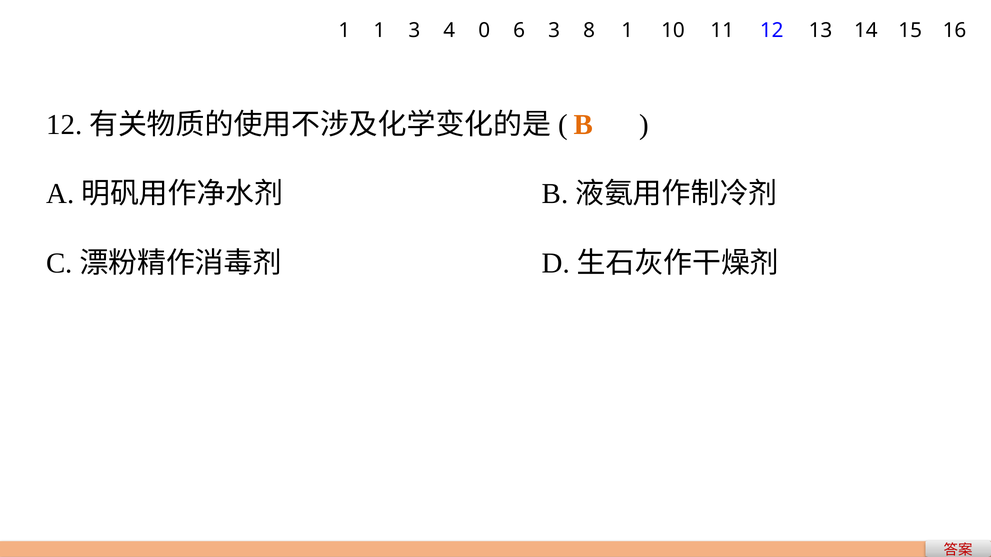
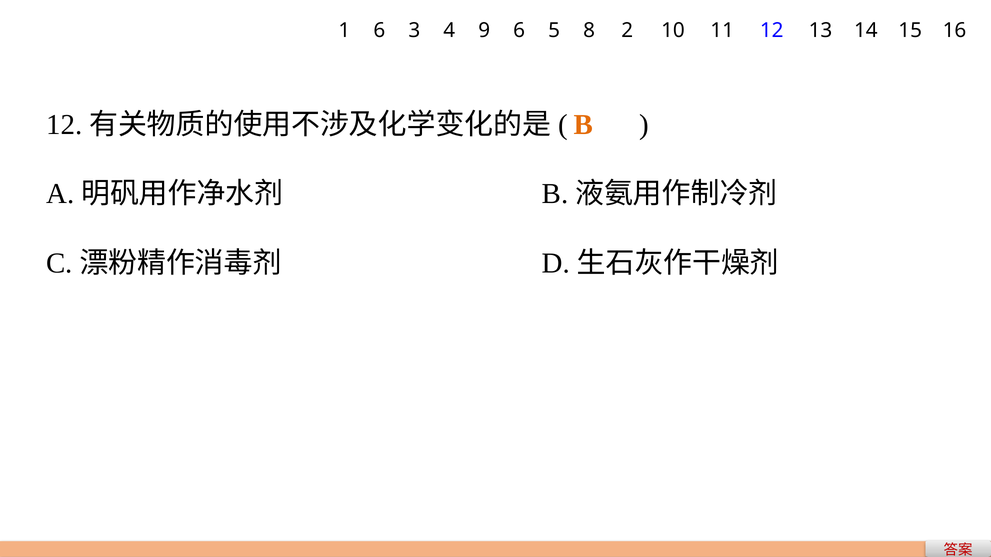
1 1: 1 -> 6
0: 0 -> 9
6 3: 3 -> 5
8 1: 1 -> 2
